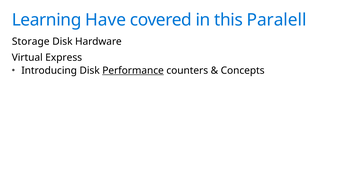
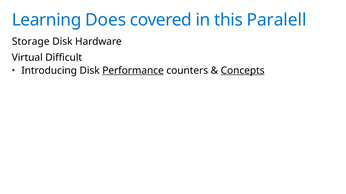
Have: Have -> Does
Express: Express -> Difficult
Concepts underline: none -> present
